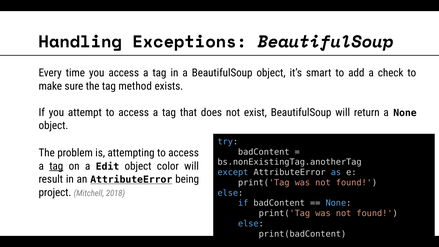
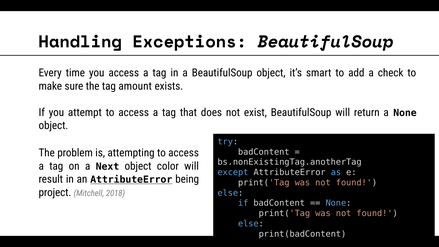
method: method -> amount
tag at (56, 166) underline: present -> none
Edit: Edit -> Next
